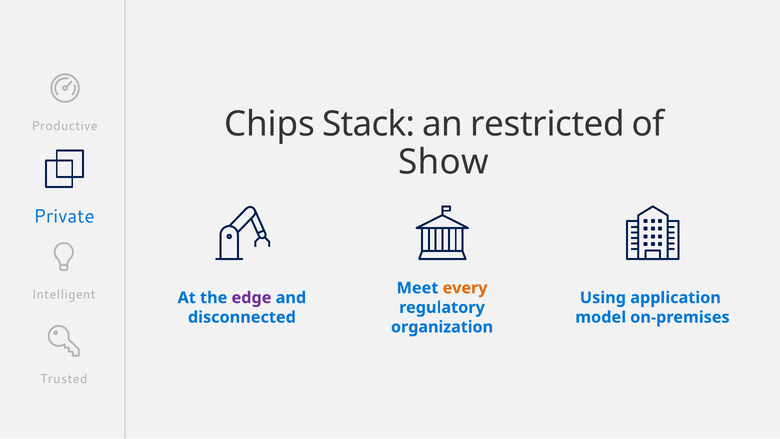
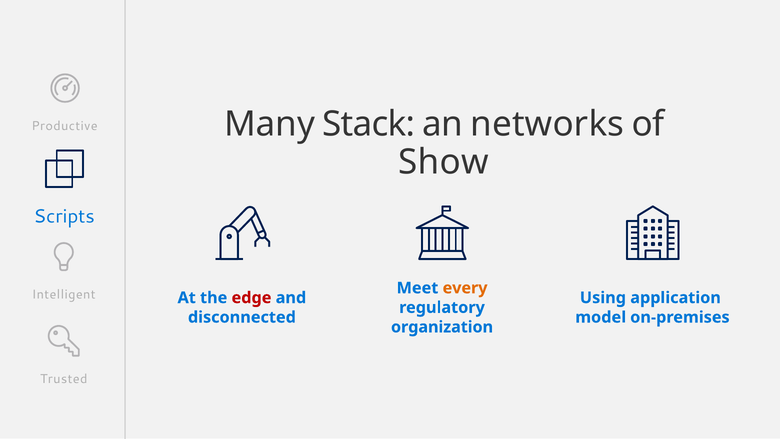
Chips: Chips -> Many
restricted: restricted -> networks
Private: Private -> Scripts
edge colour: purple -> red
